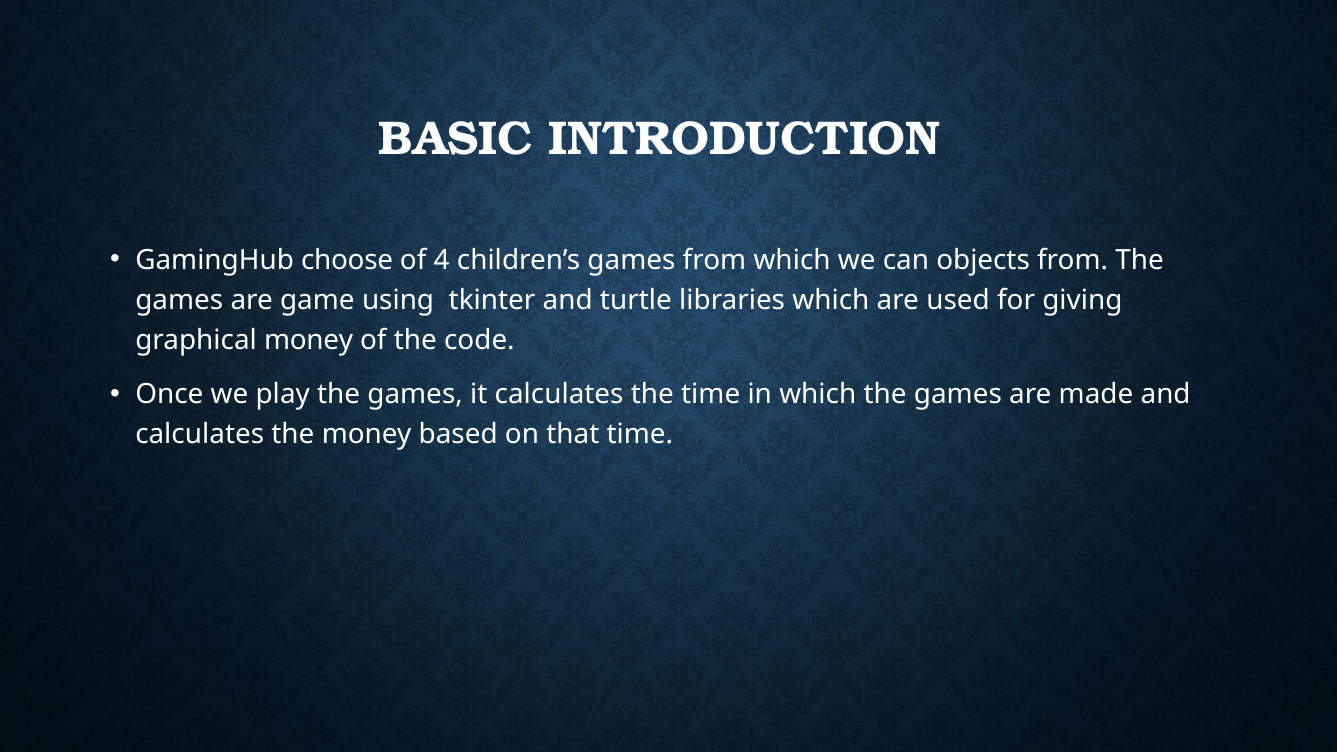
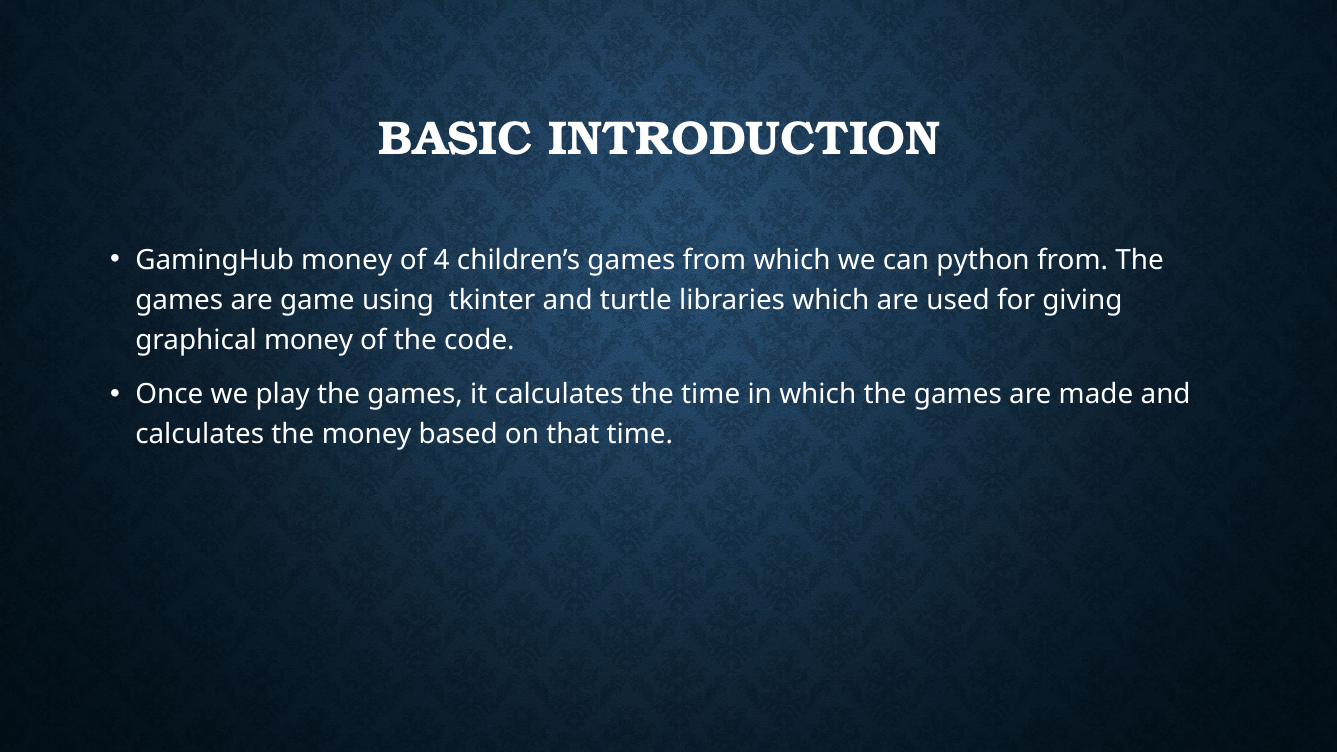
GamingHub choose: choose -> money
objects: objects -> python
